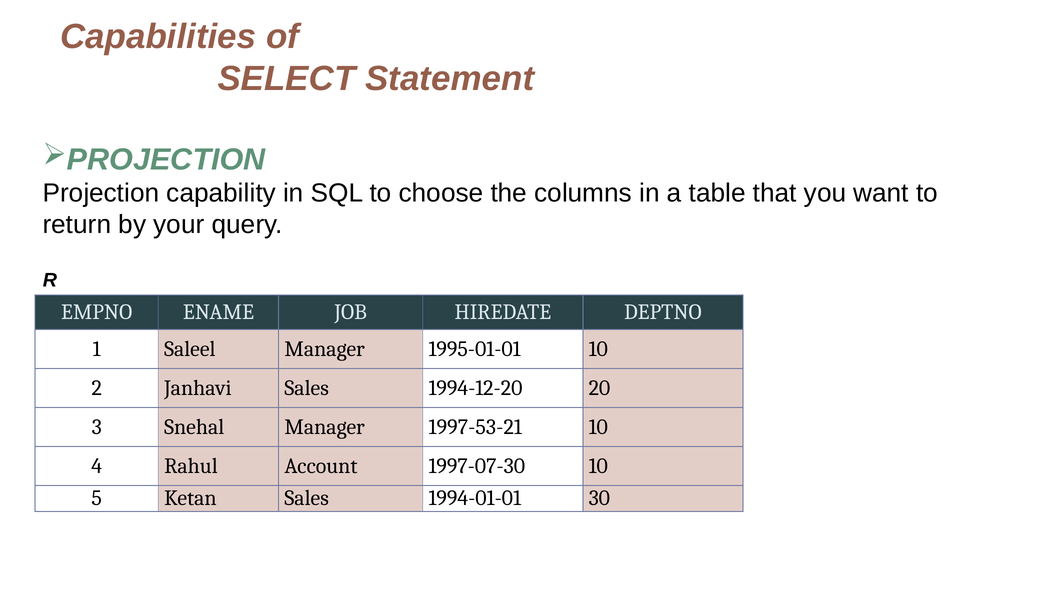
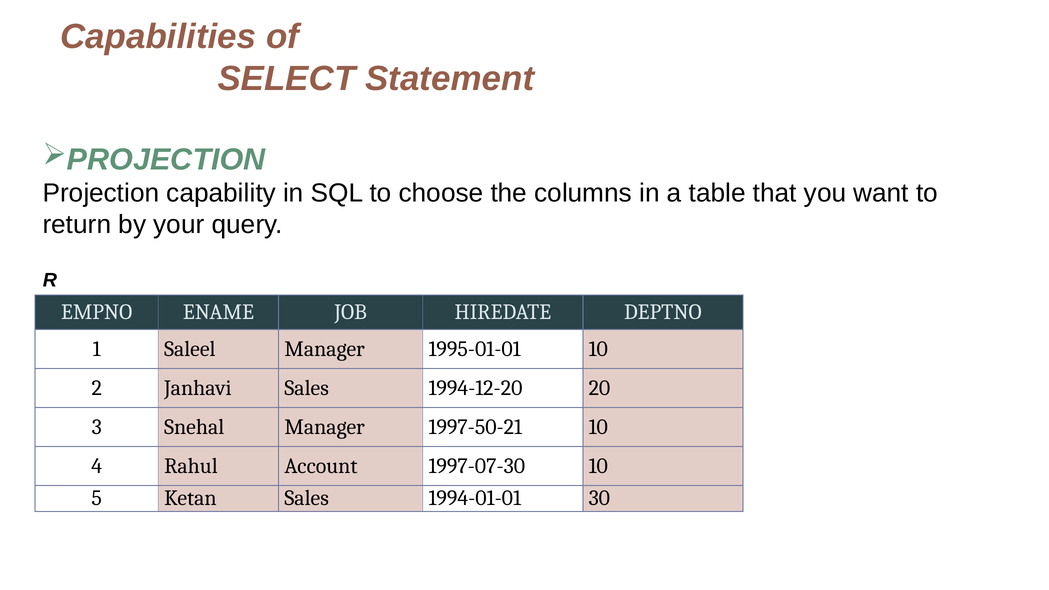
1997-53-21: 1997-53-21 -> 1997-50-21
